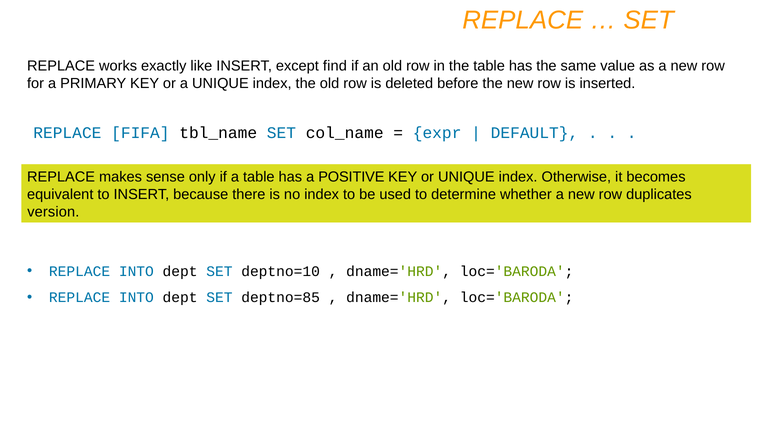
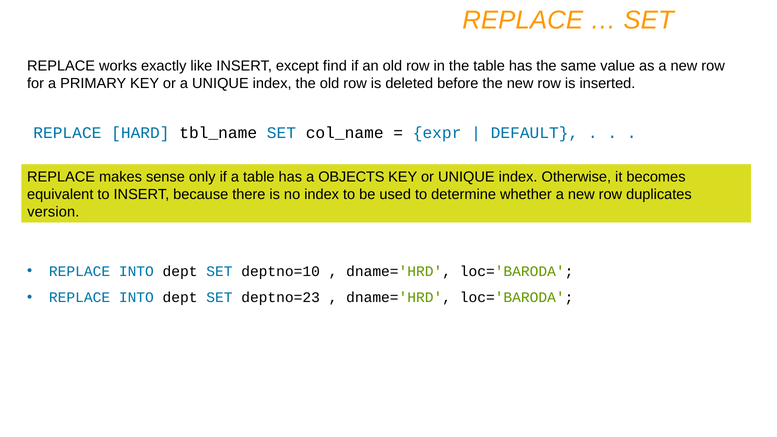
FIFA: FIFA -> HARD
POSITIVE: POSITIVE -> OBJECTS
deptno=85: deptno=85 -> deptno=23
